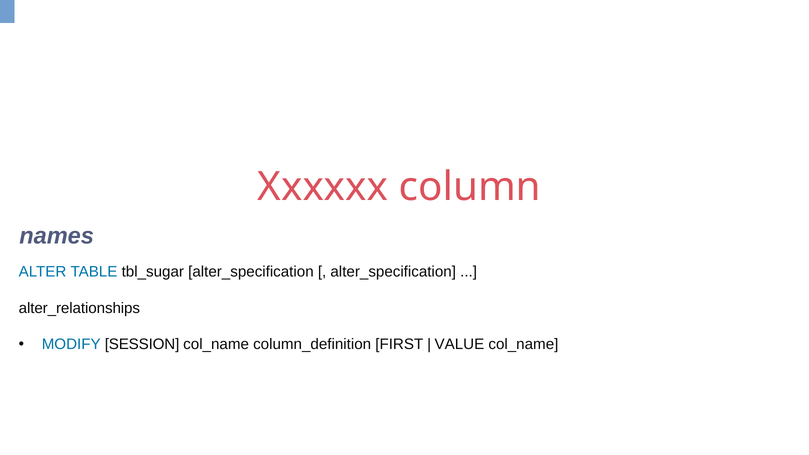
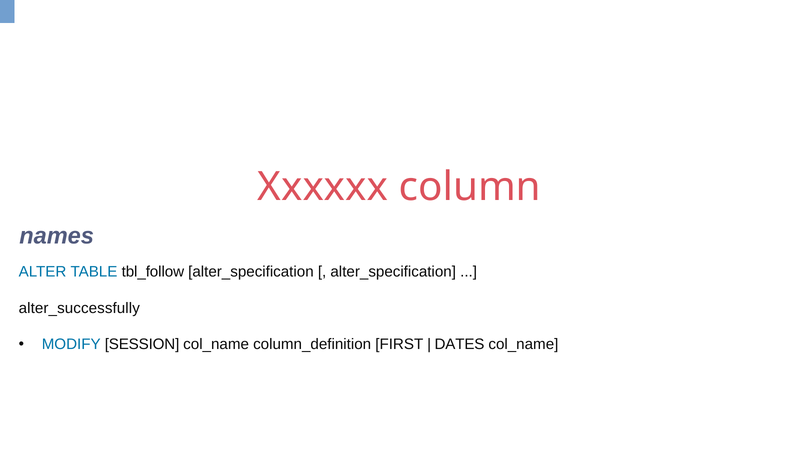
tbl_sugar: tbl_sugar -> tbl_follow
alter_relationships: alter_relationships -> alter_successfully
VALUE: VALUE -> DATES
